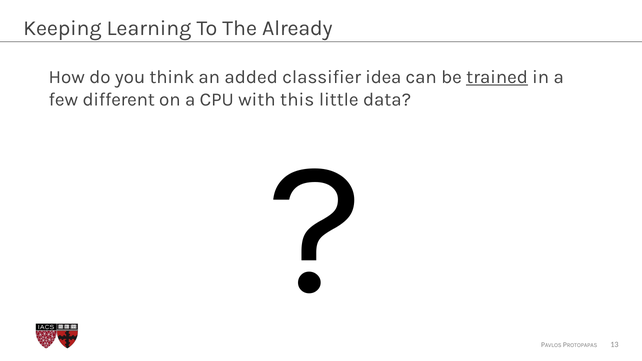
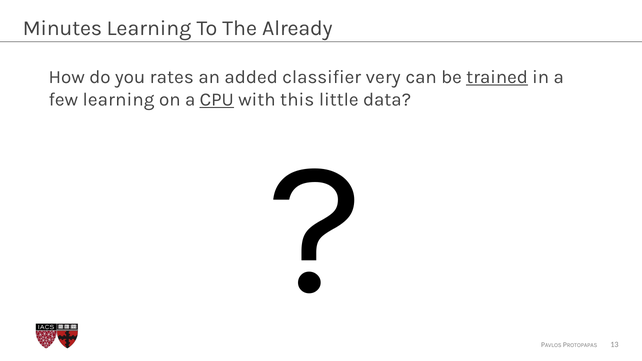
Keeping: Keeping -> Minutes
think: think -> rates
idea: idea -> very
few different: different -> learning
CPU underline: none -> present
